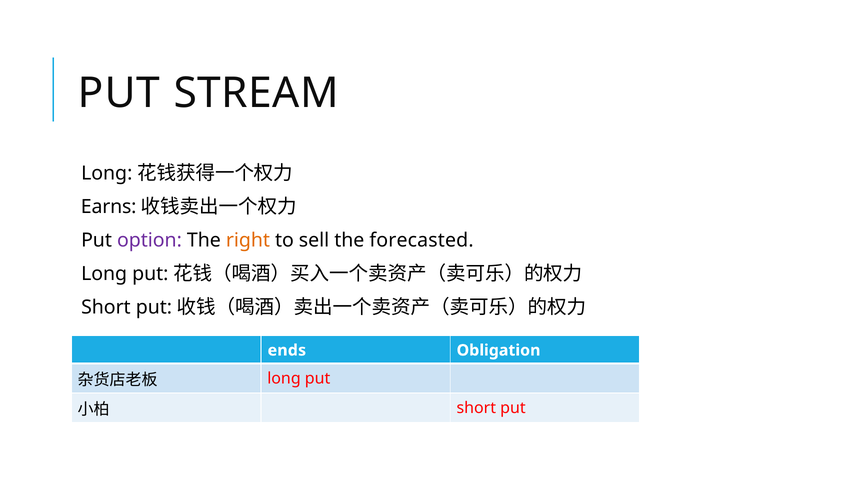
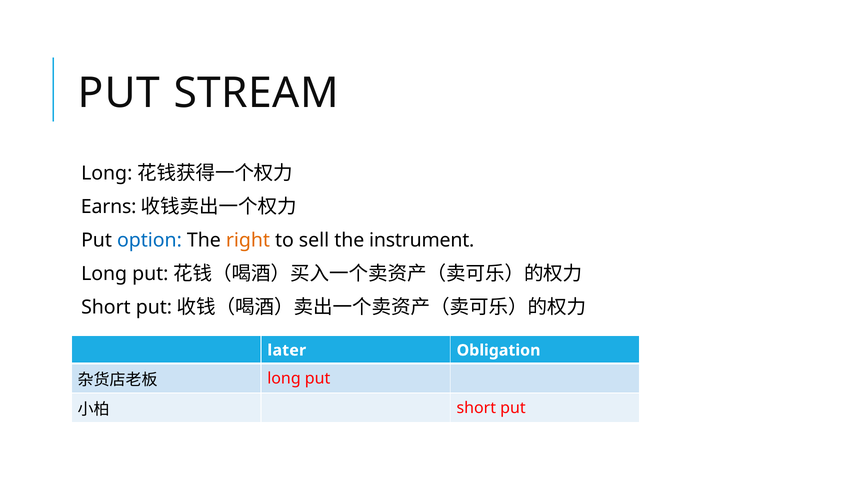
option colour: purple -> blue
forecasted: forecasted -> instrument
ends: ends -> later
